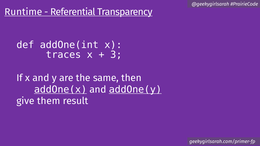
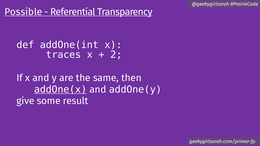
Runtime: Runtime -> Possible
3: 3 -> 2
addOne(y underline: present -> none
them: them -> some
